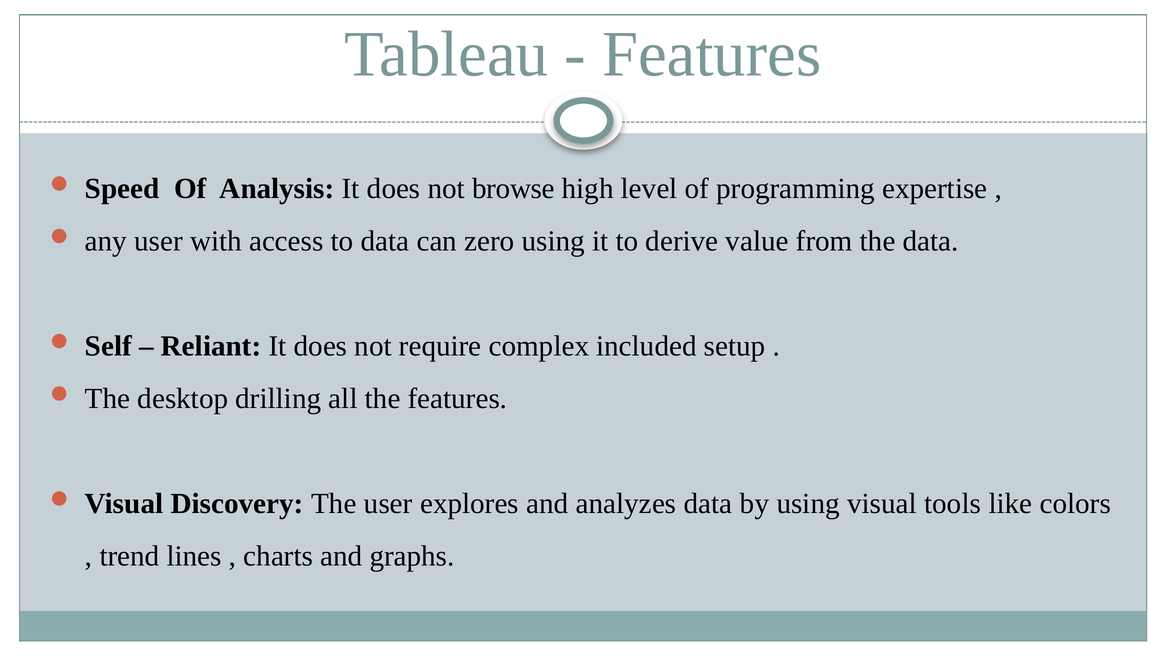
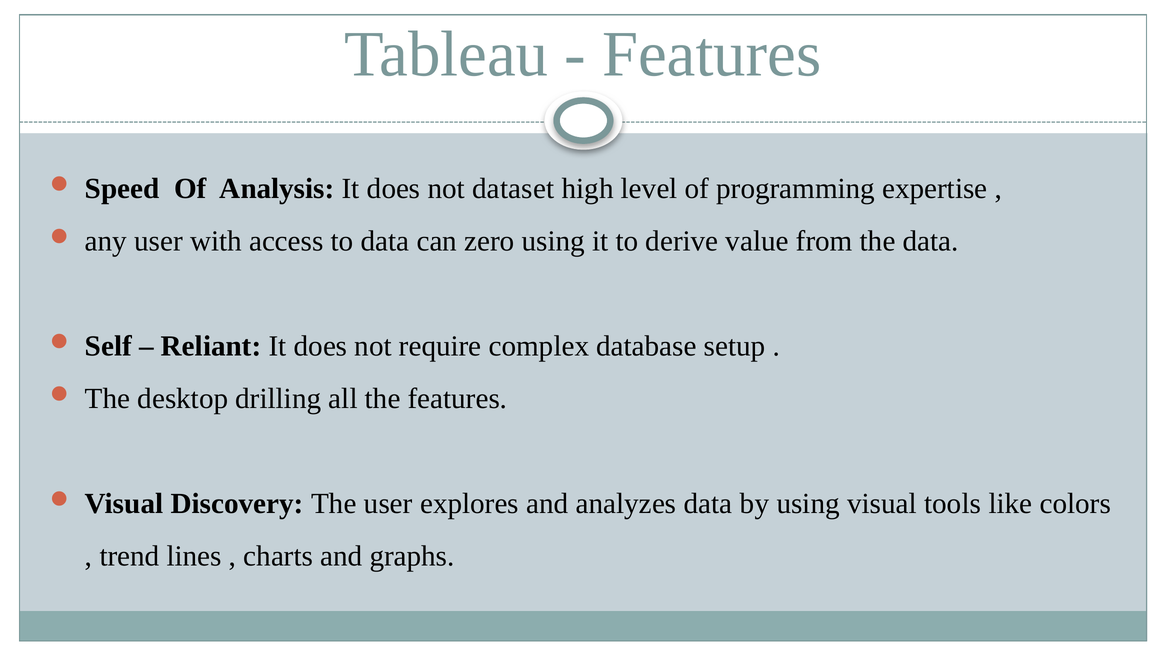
browse: browse -> dataset
included: included -> database
